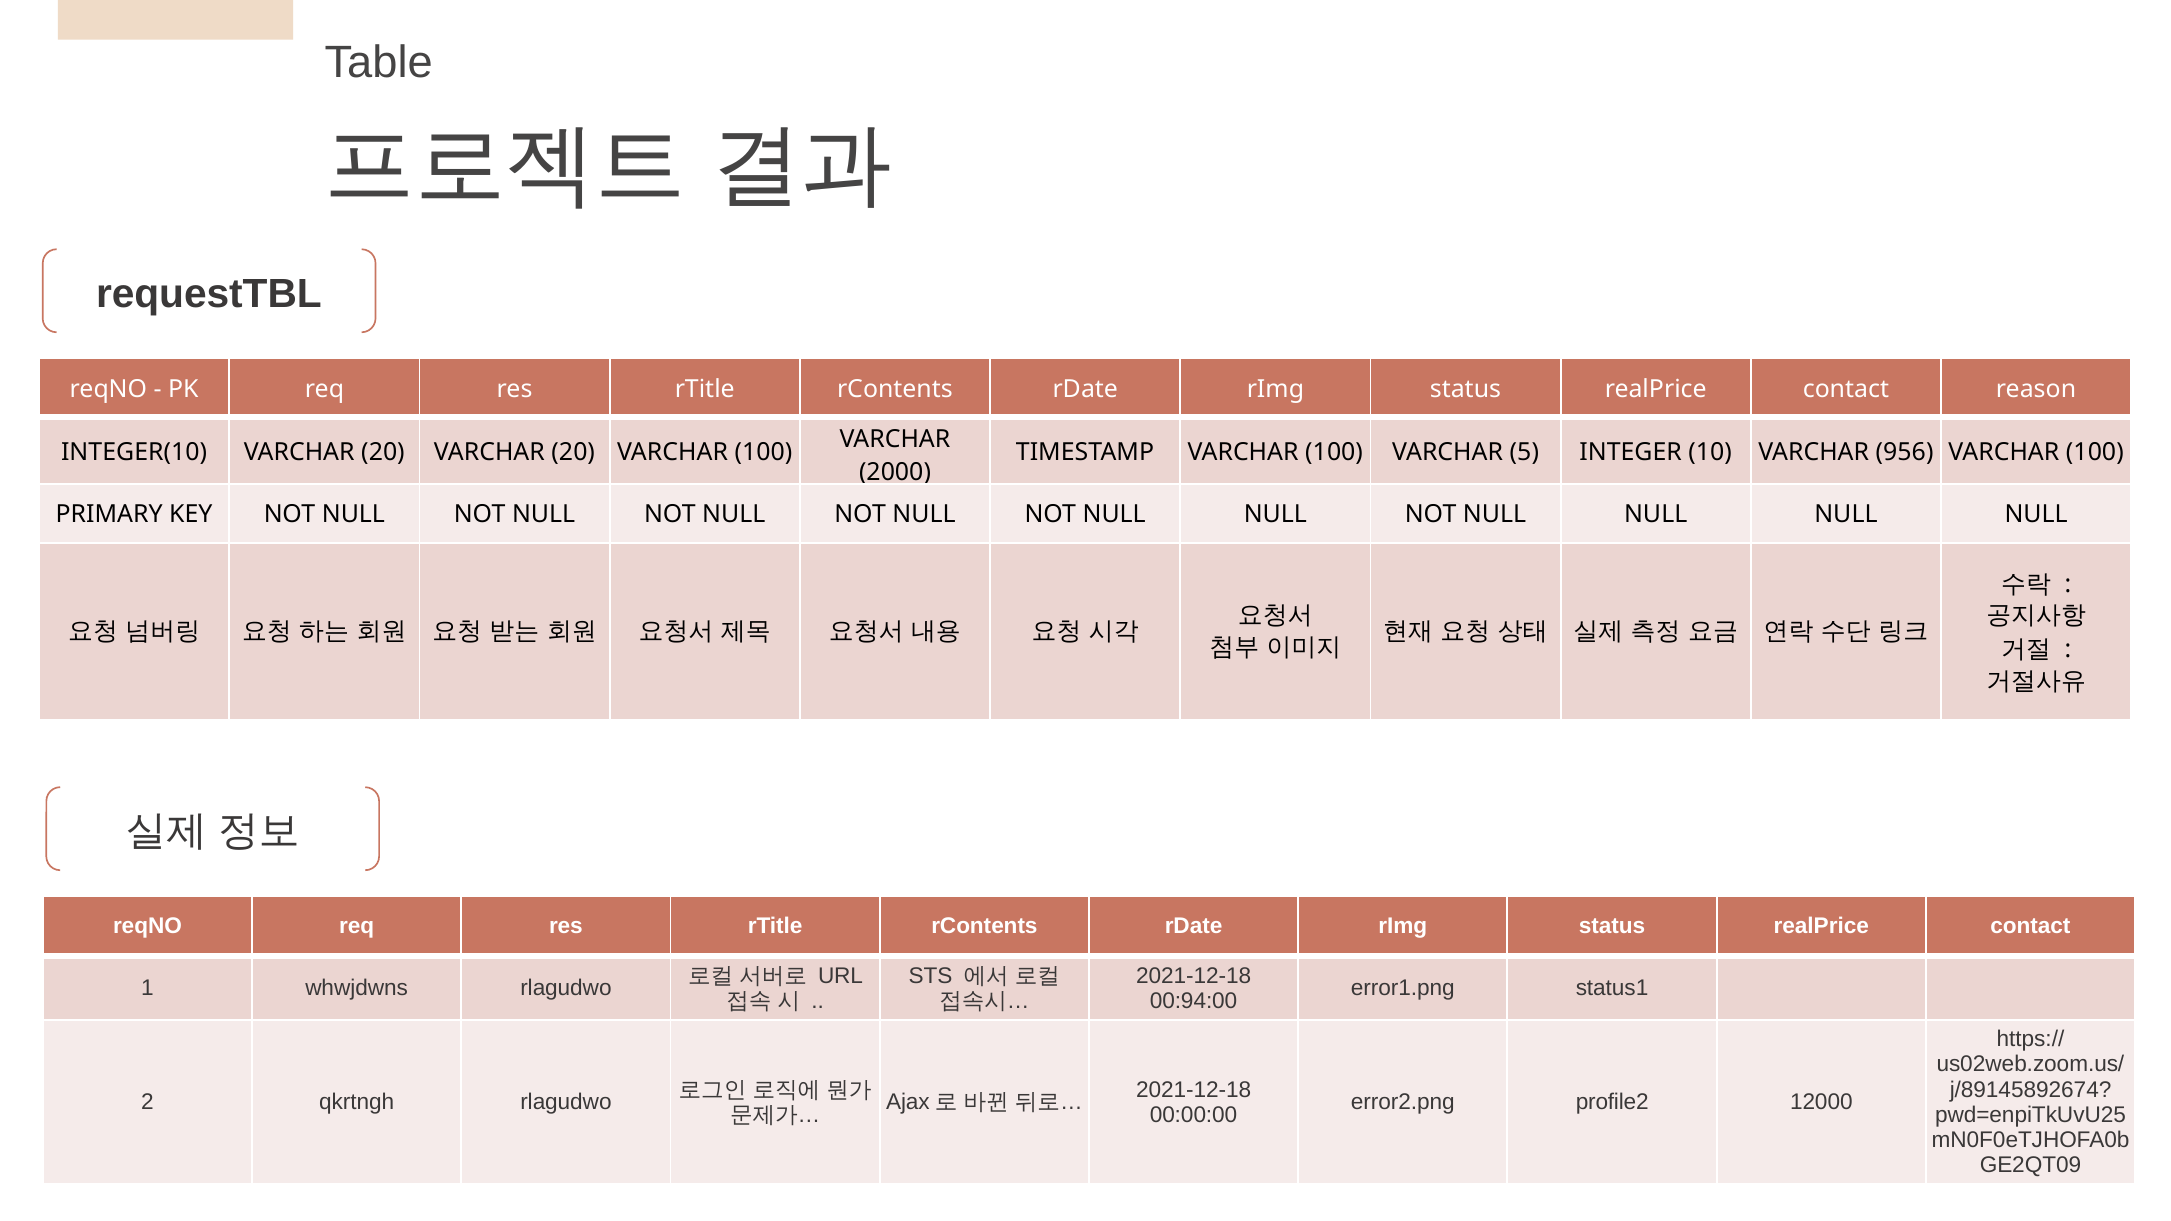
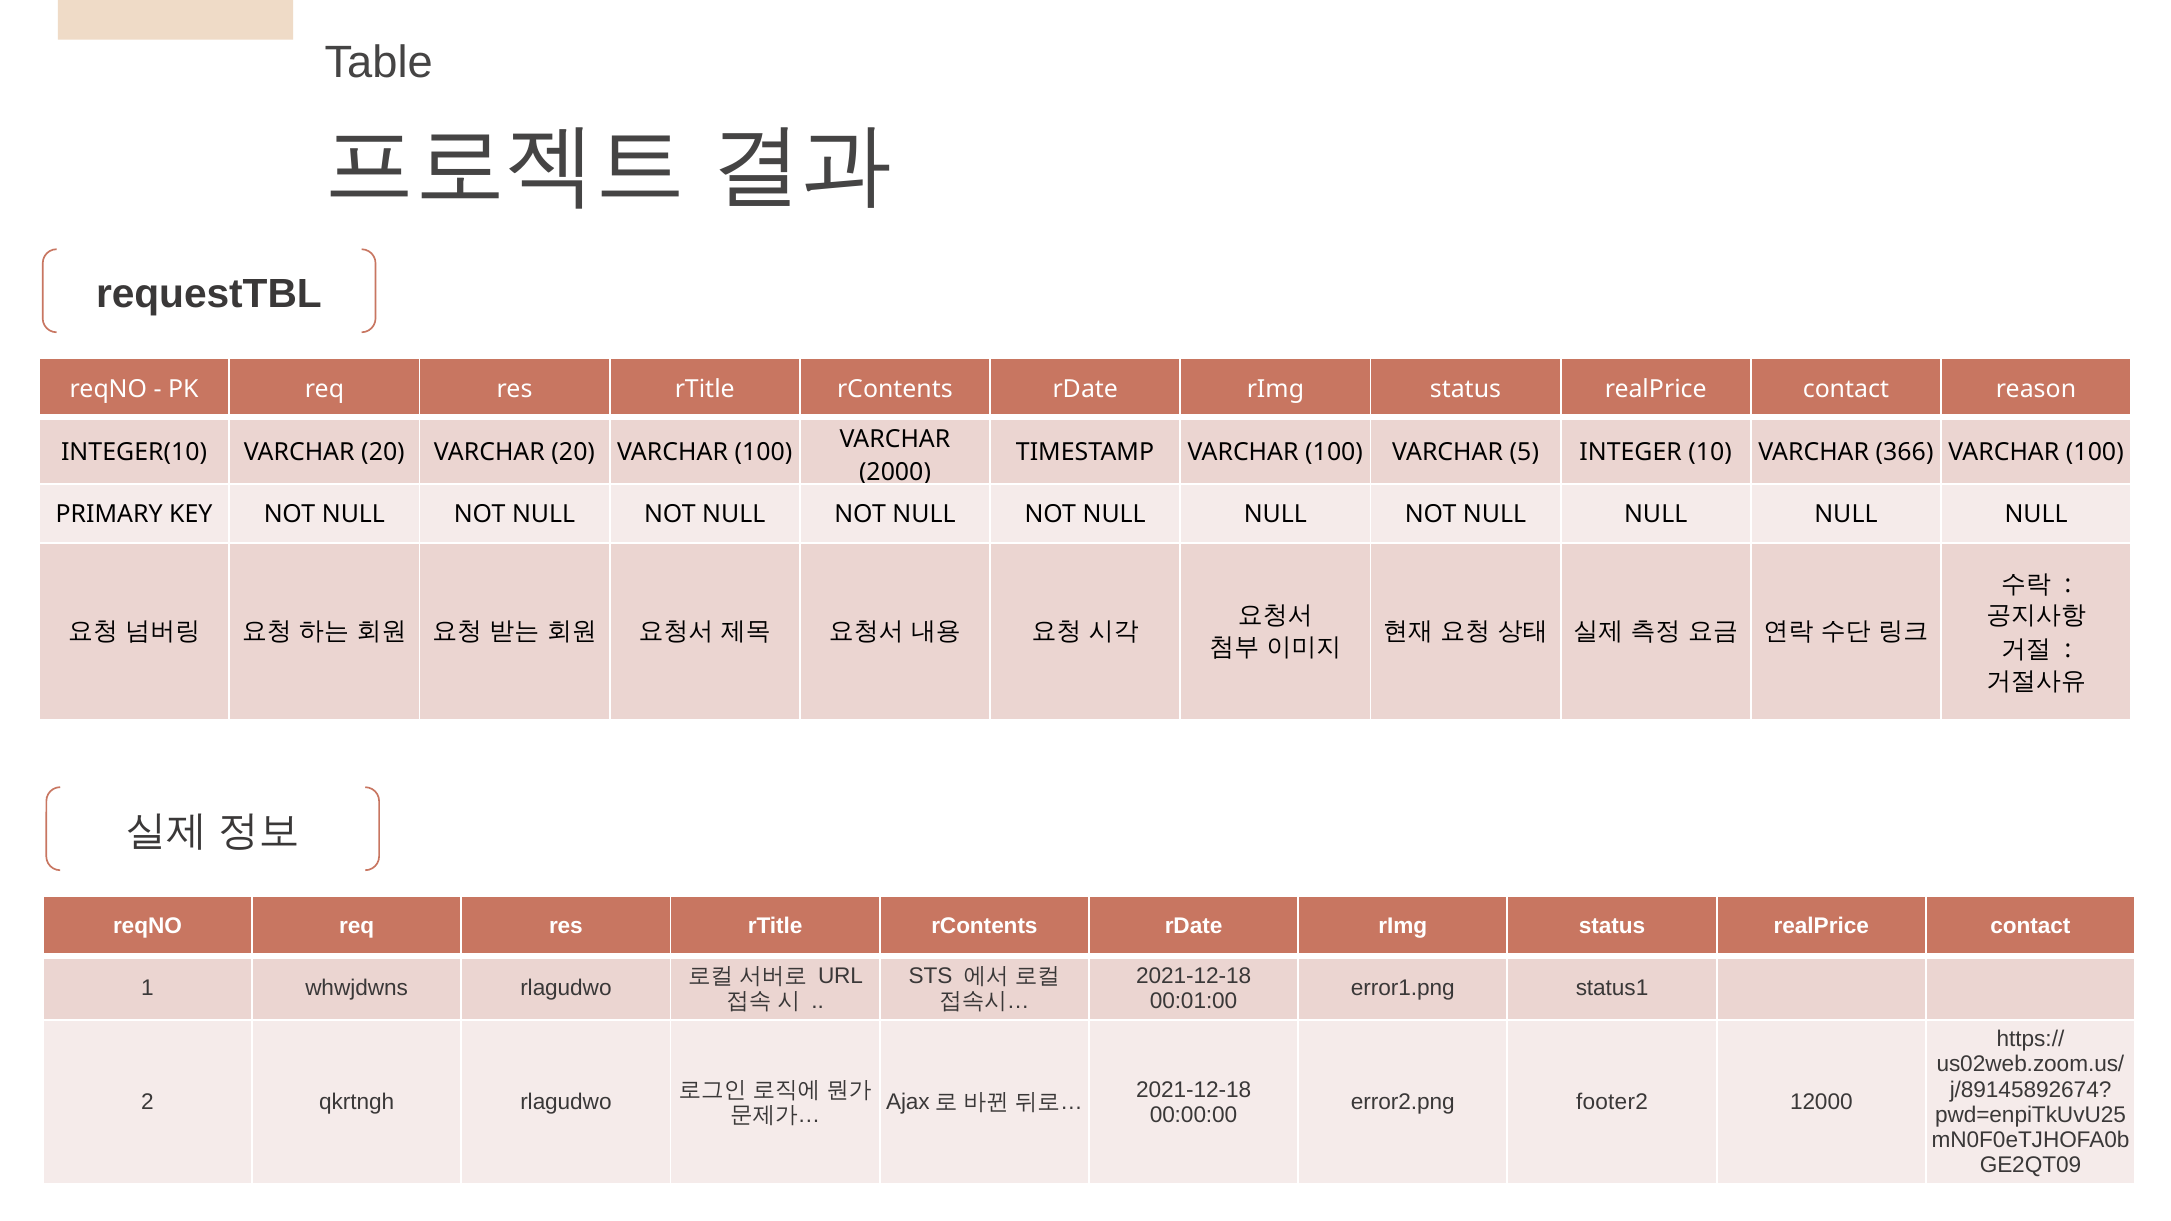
956: 956 -> 366
00:94:00: 00:94:00 -> 00:01:00
profile2: profile2 -> footer2
